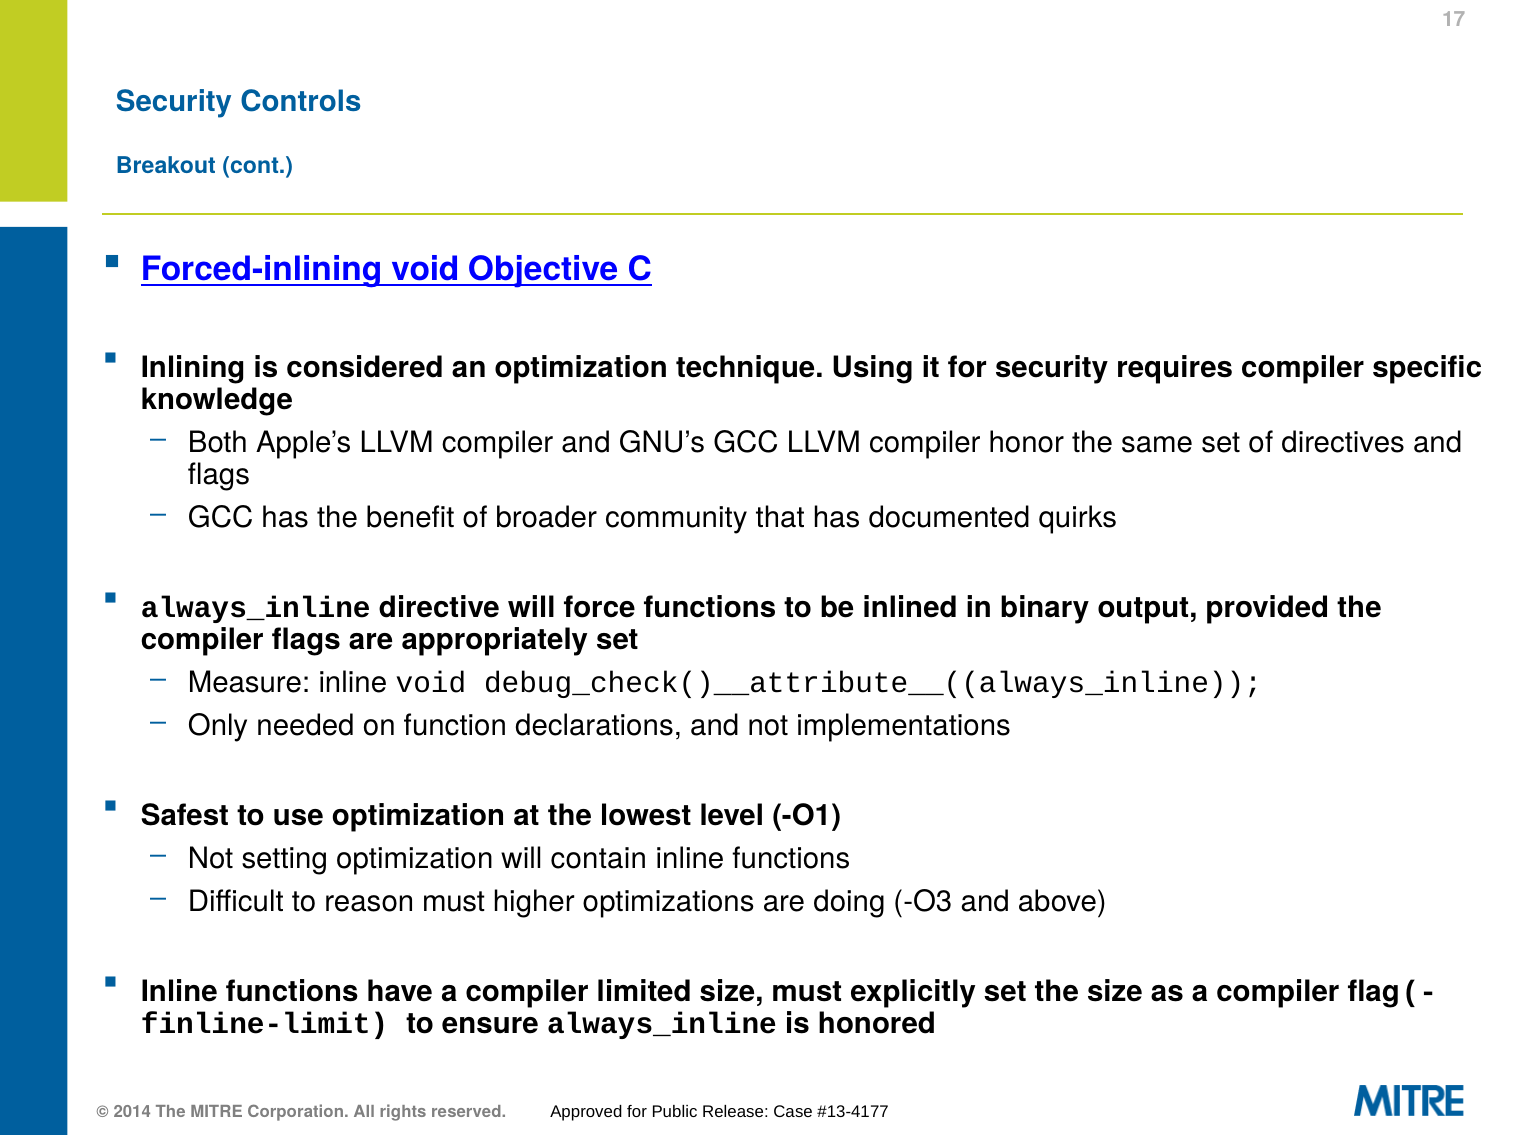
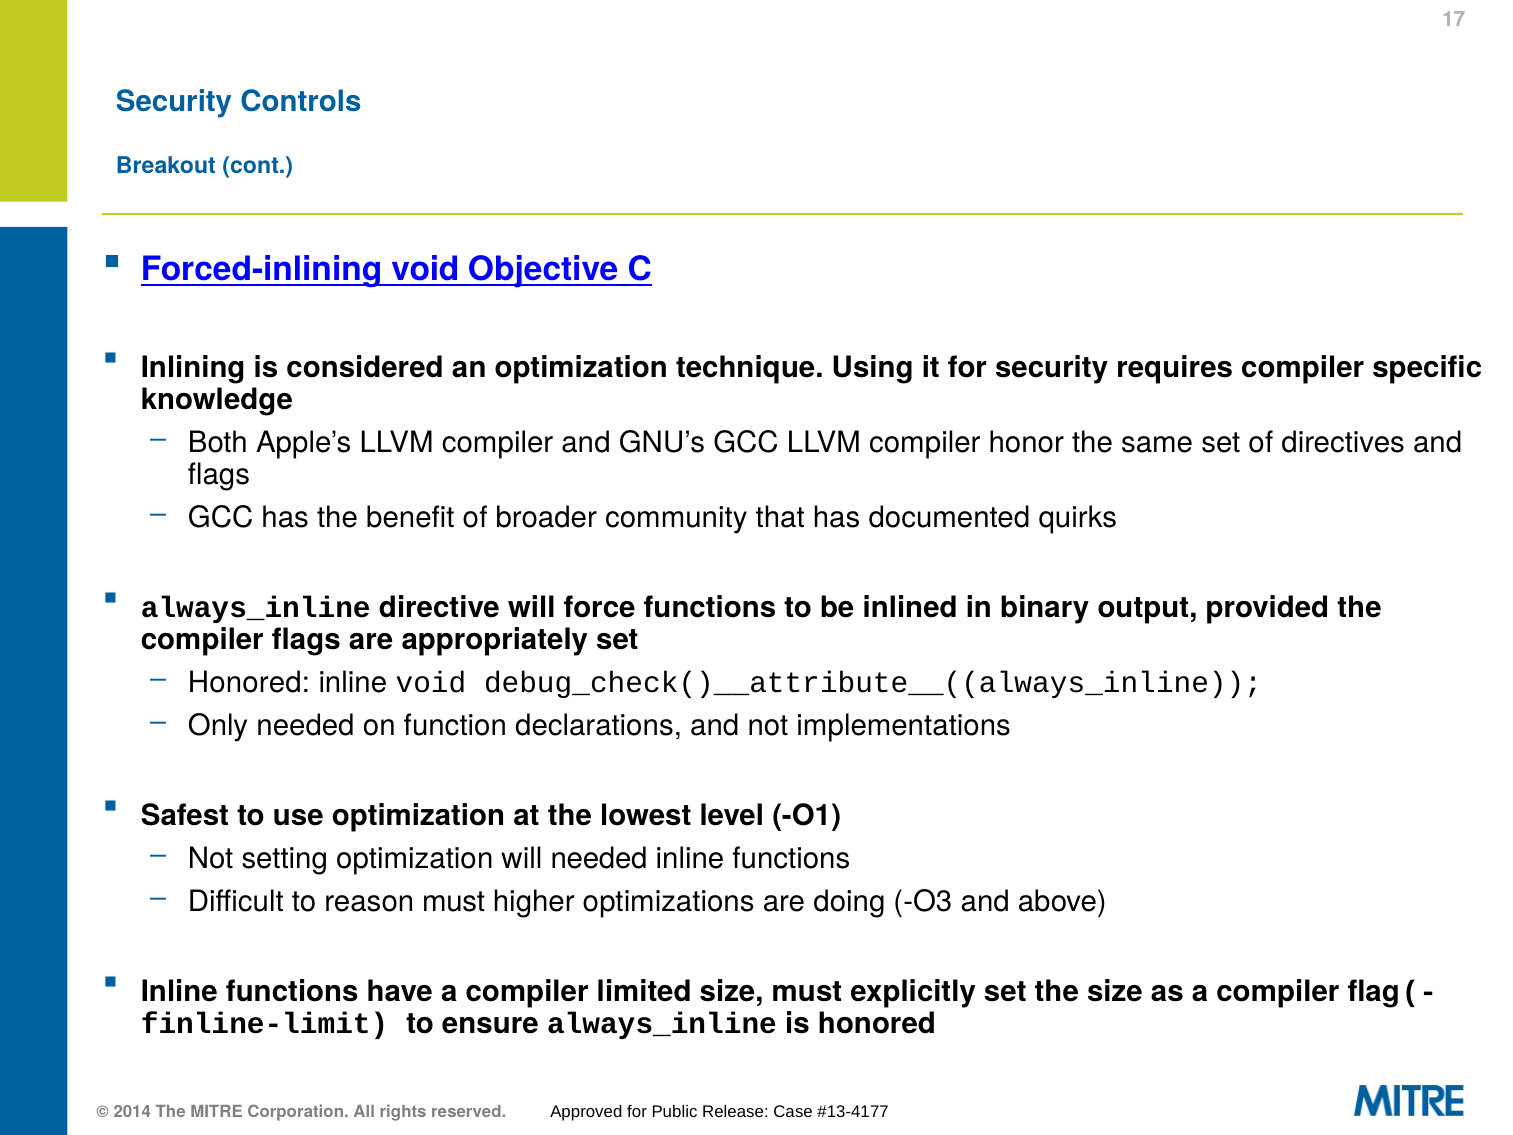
Measure at (249, 683): Measure -> Honored
will contain: contain -> needed
